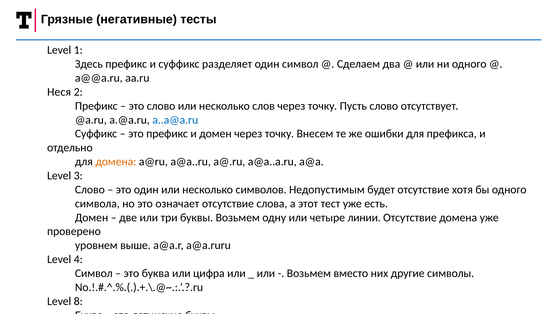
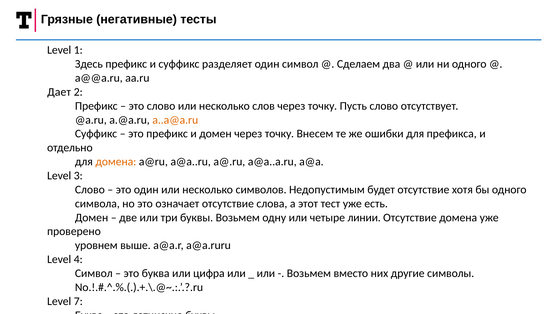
Неся: Неся -> Дает
a..a@a.ru colour: blue -> orange
8: 8 -> 7
